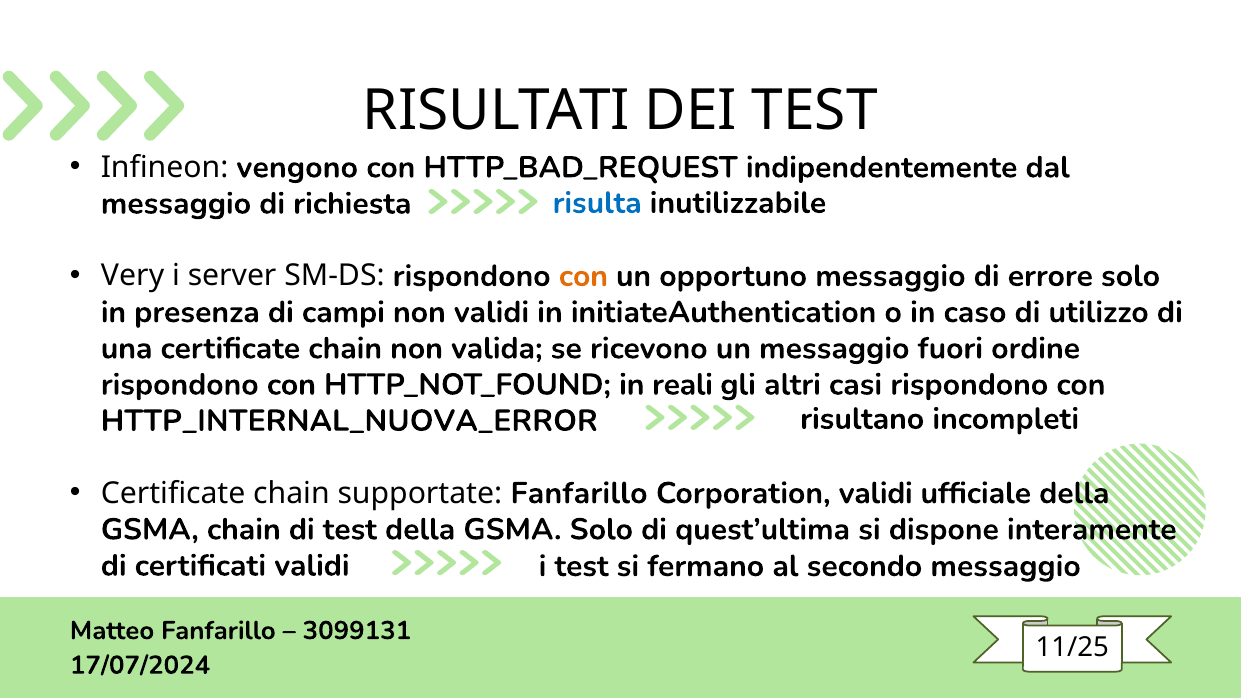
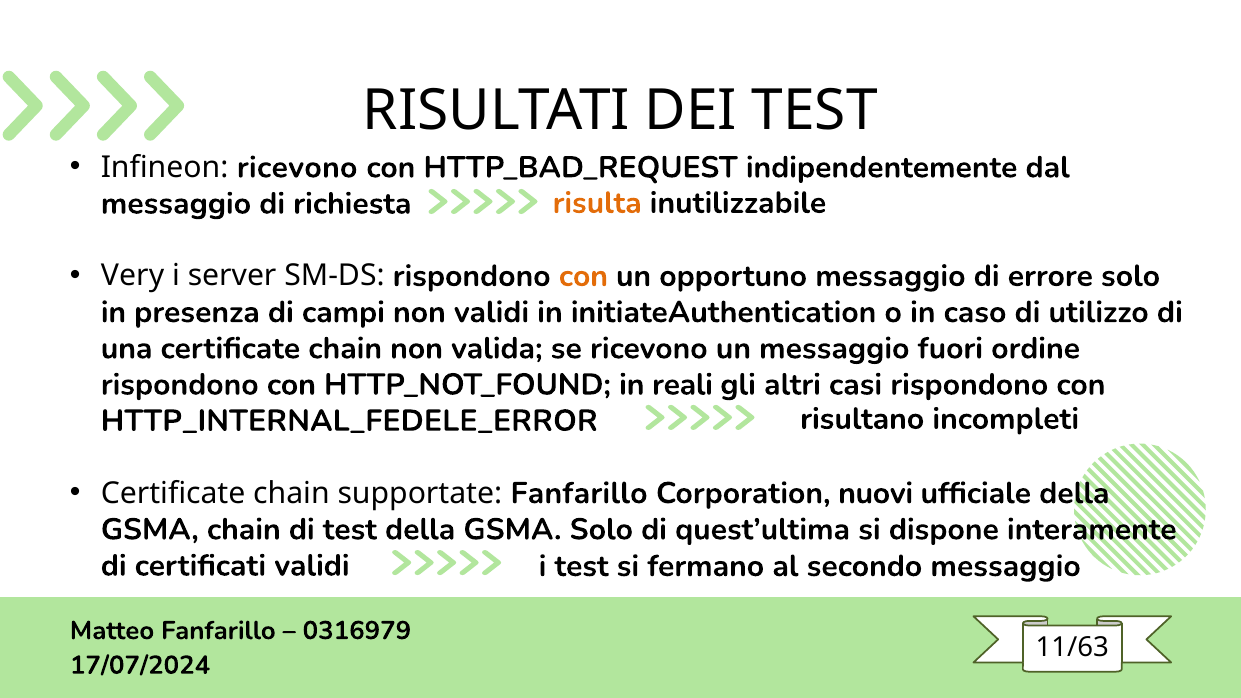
Infineon vengono: vengono -> ricevono
risulta colour: blue -> orange
HTTP_INTERNAL_NUOVA_ERROR: HTTP_INTERNAL_NUOVA_ERROR -> HTTP_INTERNAL_FEDELE_ERROR
Corporation validi: validi -> nuovi
3099131: 3099131 -> 0316979
11/25: 11/25 -> 11/63
